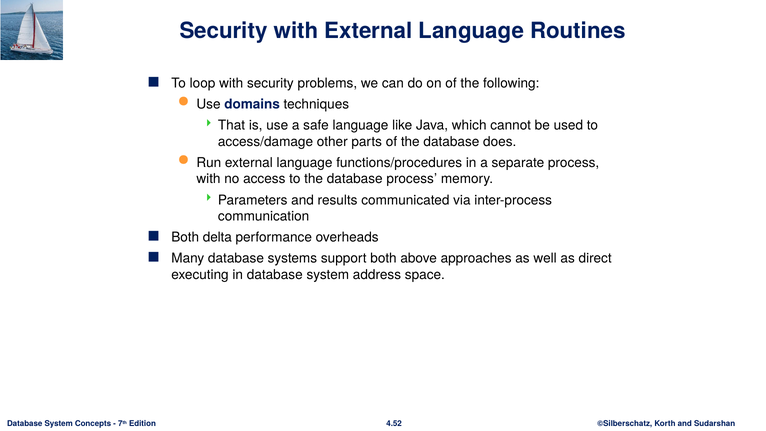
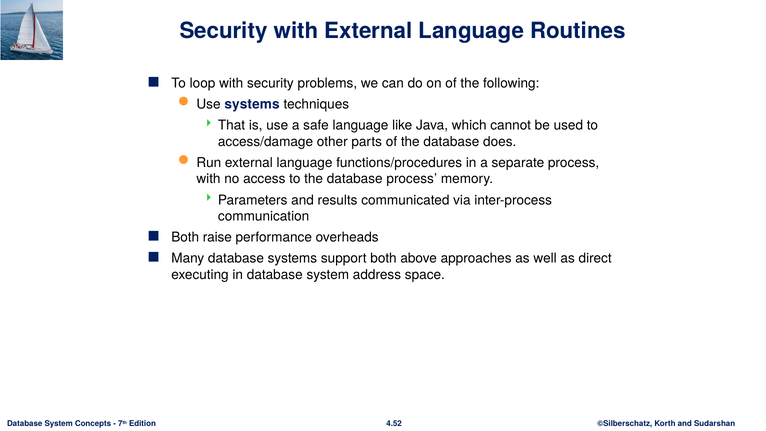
Use domains: domains -> systems
delta: delta -> raise
